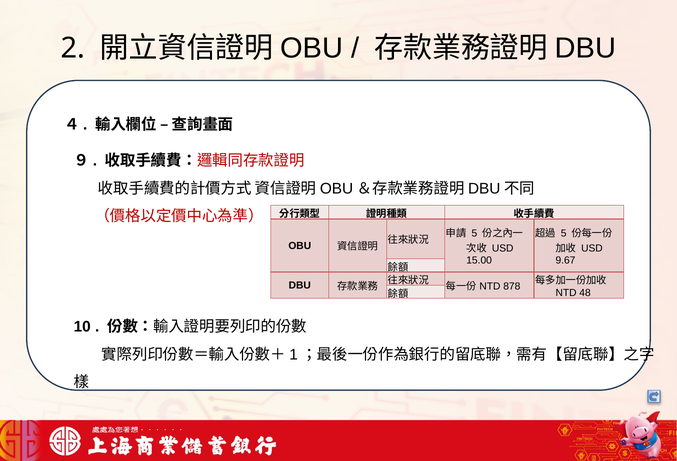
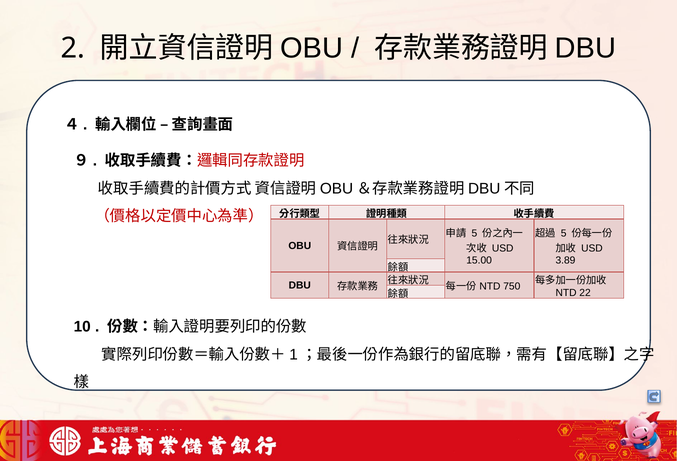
9.67: 9.67 -> 3.89
878: 878 -> 750
48: 48 -> 22
